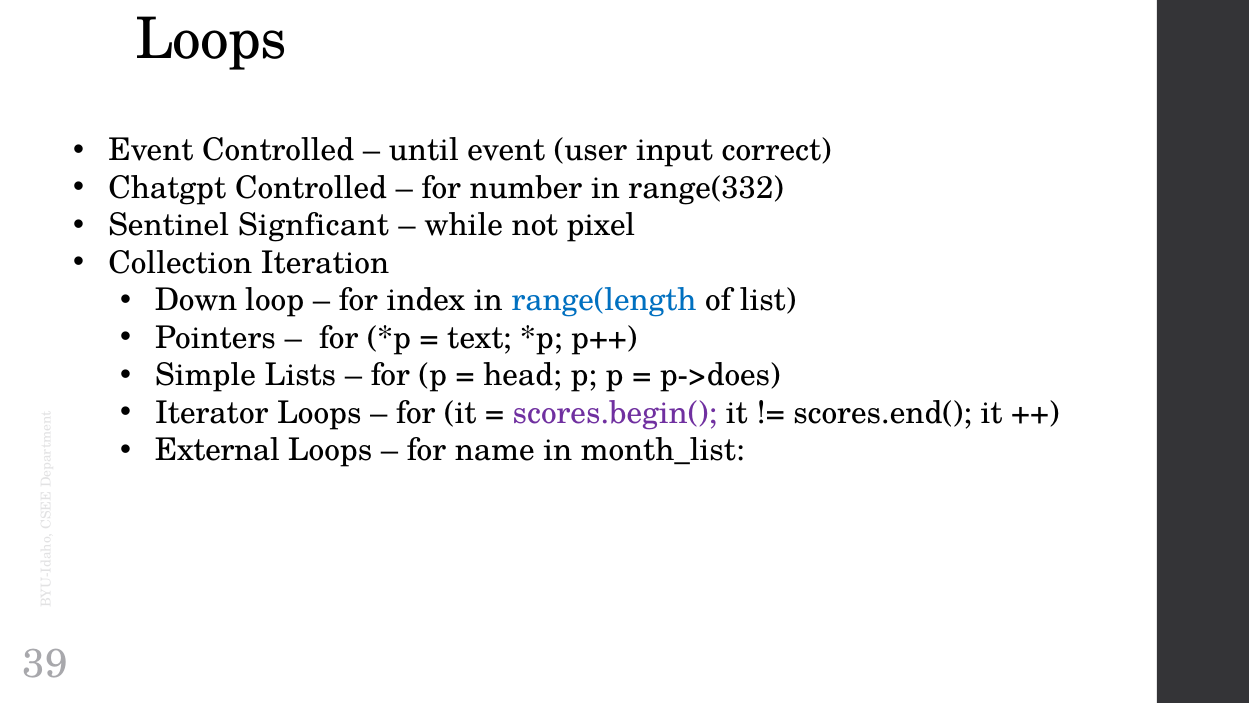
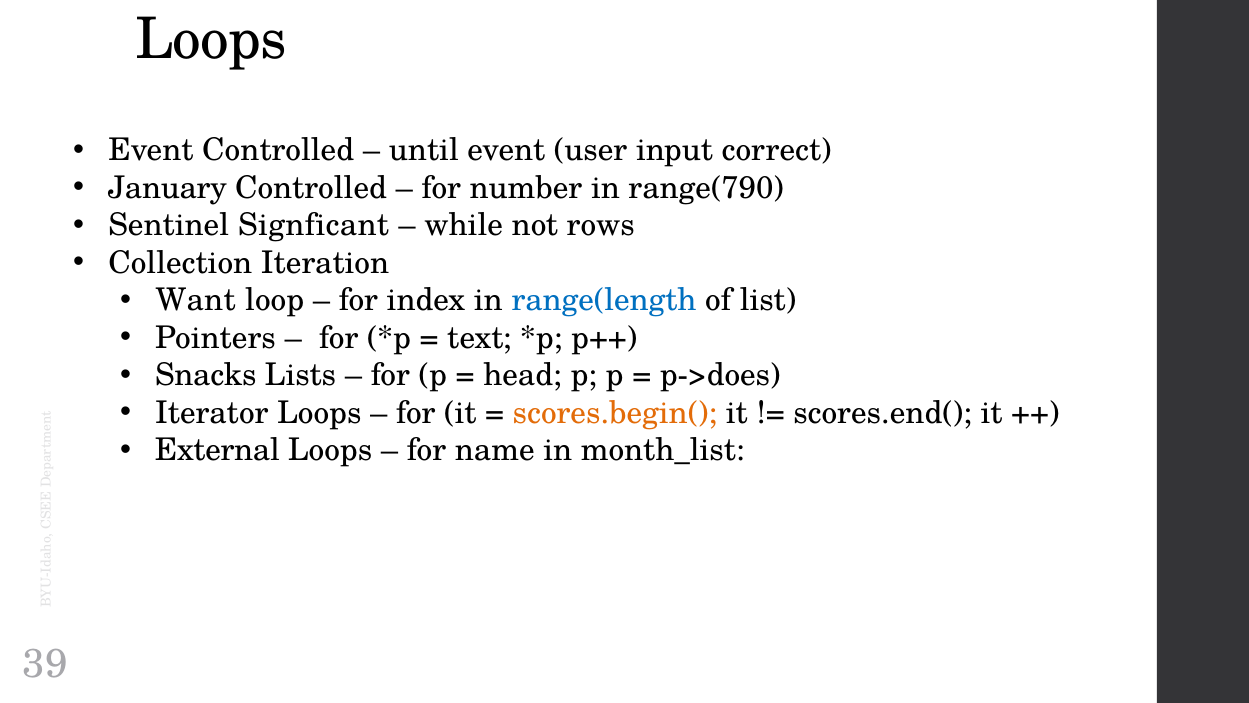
Chatgpt: Chatgpt -> January
range(332: range(332 -> range(790
pixel: pixel -> rows
Down: Down -> Want
Simple: Simple -> Snacks
scores.begin( colour: purple -> orange
